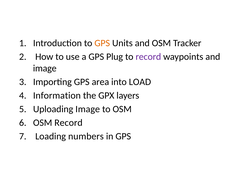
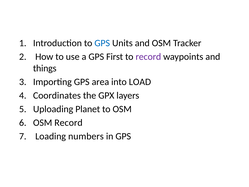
GPS at (102, 43) colour: orange -> blue
Plug: Plug -> First
image at (45, 68): image -> things
Information: Information -> Coordinates
Uploading Image: Image -> Planet
